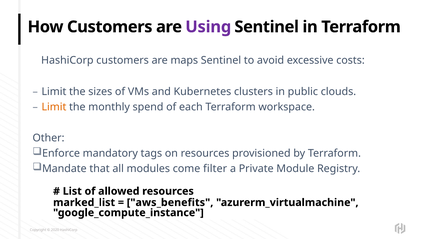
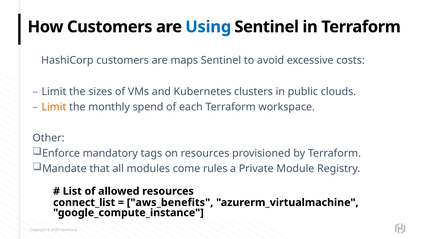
Using colour: purple -> blue
filter: filter -> rules
marked_list: marked_list -> connect_list
